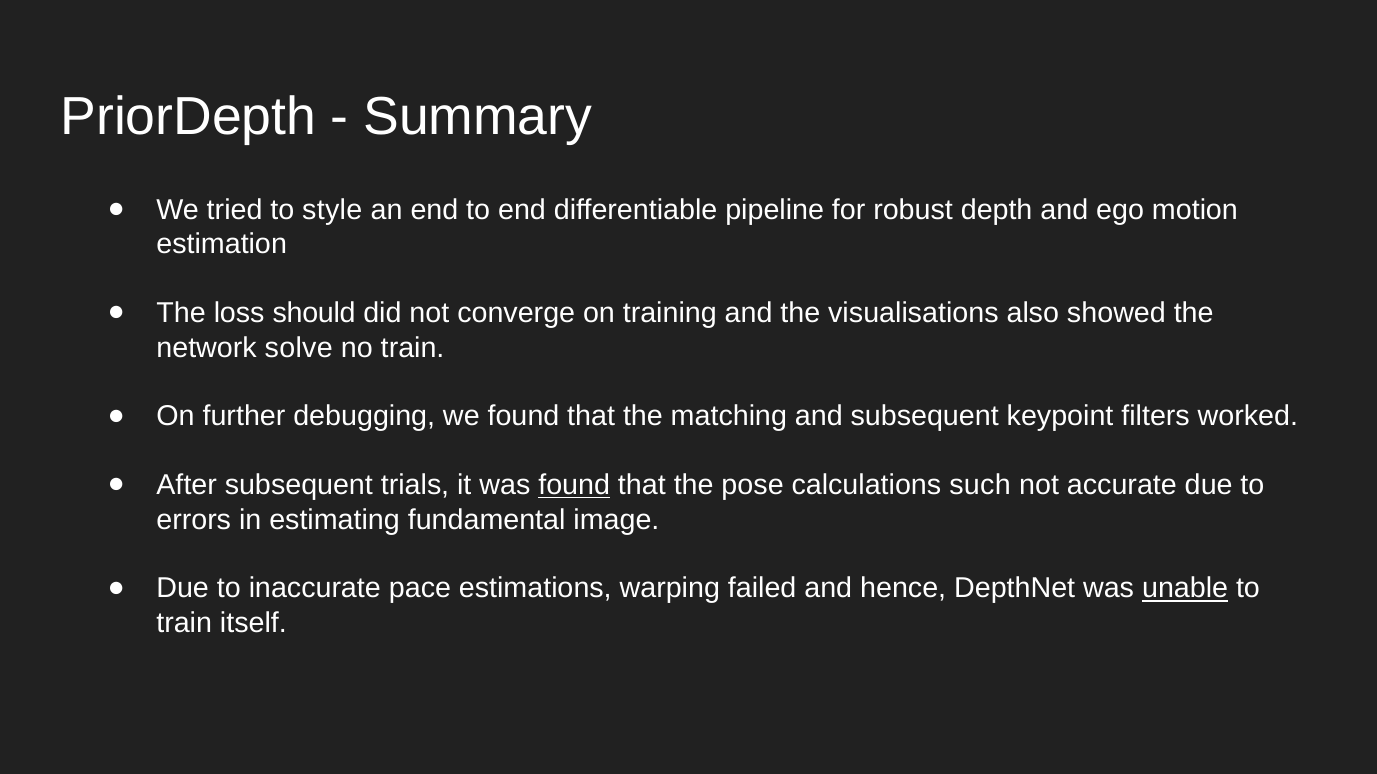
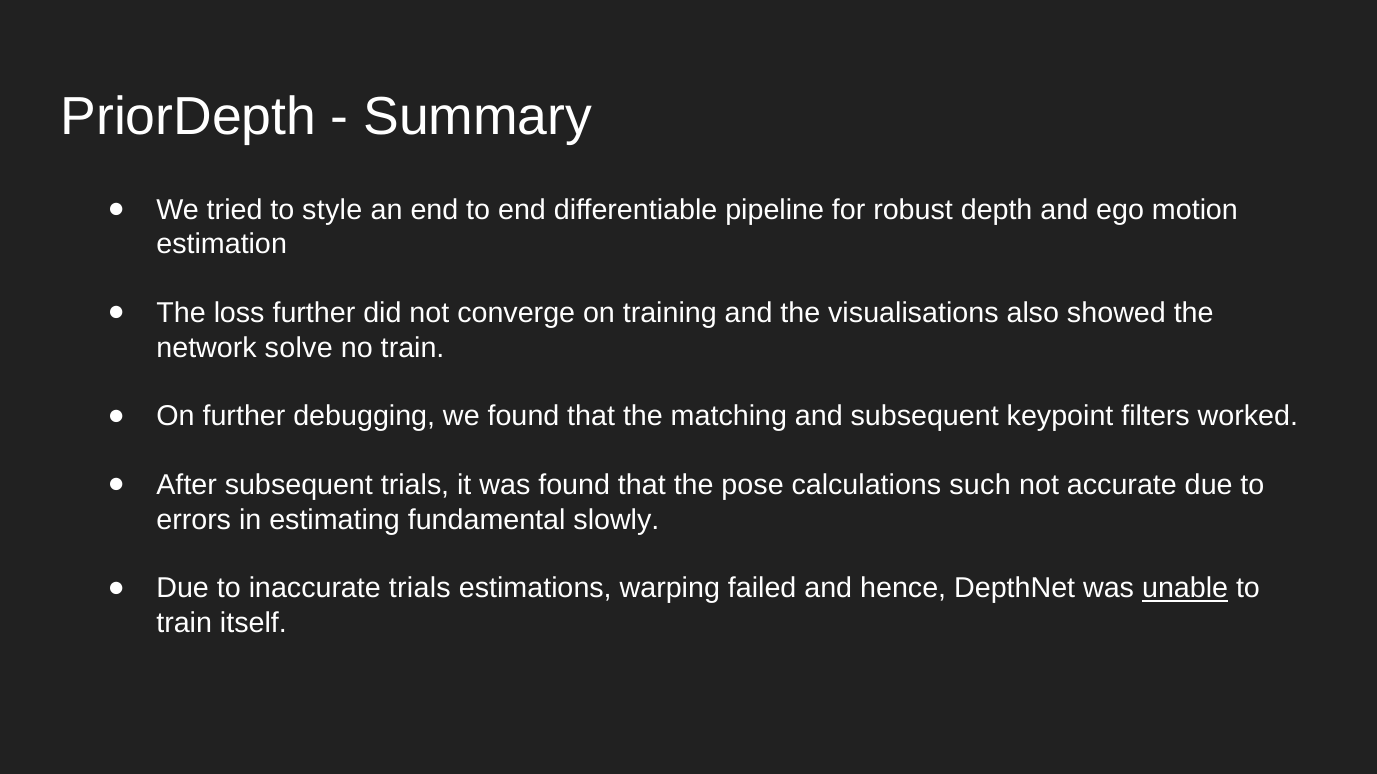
loss should: should -> further
found at (574, 486) underline: present -> none
image: image -> slowly
inaccurate pace: pace -> trials
